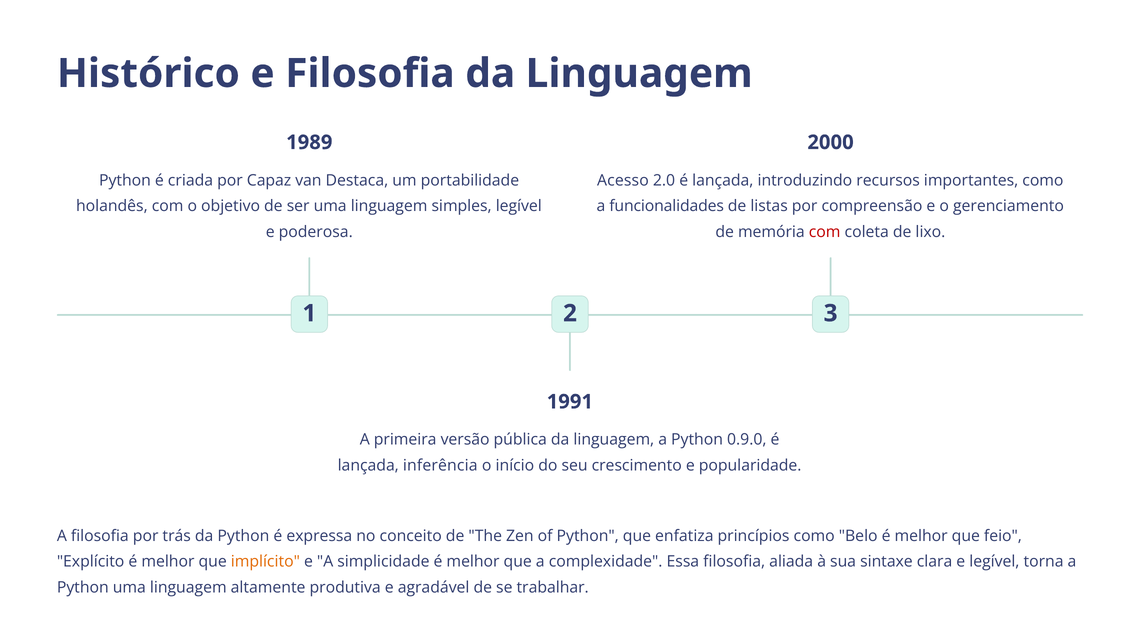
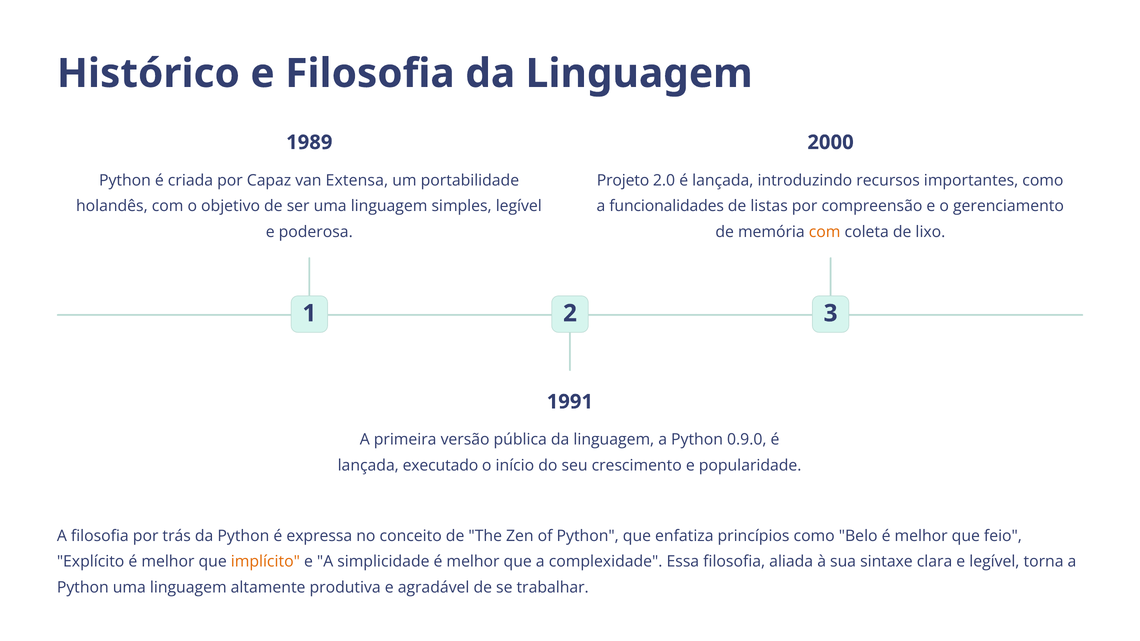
Destaca: Destaca -> Extensa
Acesso: Acesso -> Projeto
com at (825, 232) colour: red -> orange
inferência: inferência -> executado
